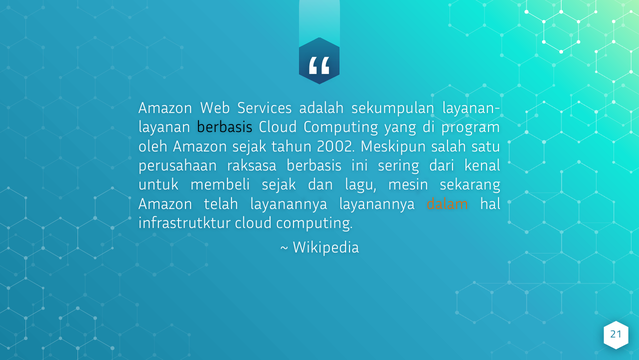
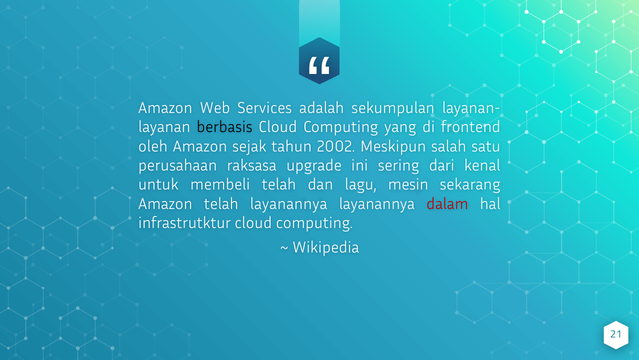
program: program -> frontend
raksasa berbasis: berbasis -> upgrade
membeli sejak: sejak -> telah
dalam colour: orange -> red
